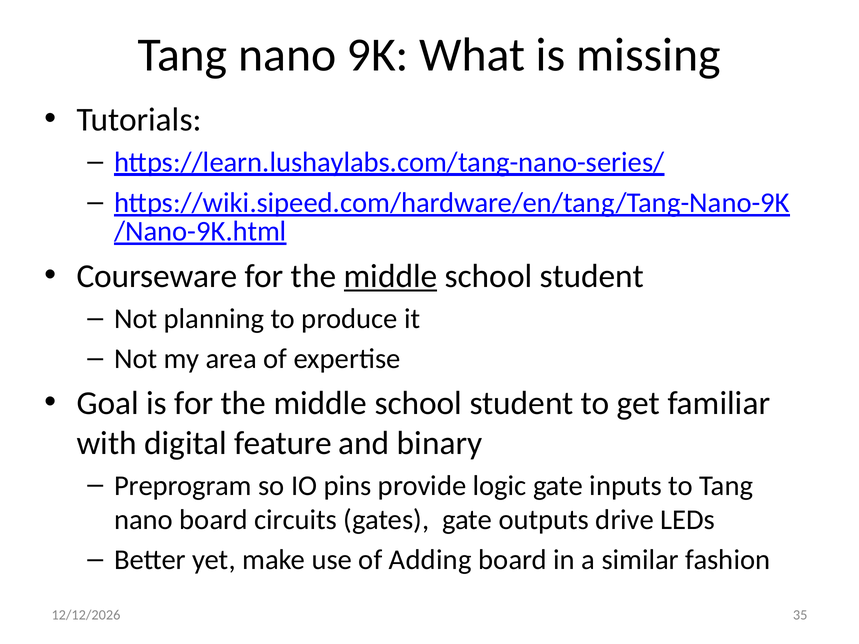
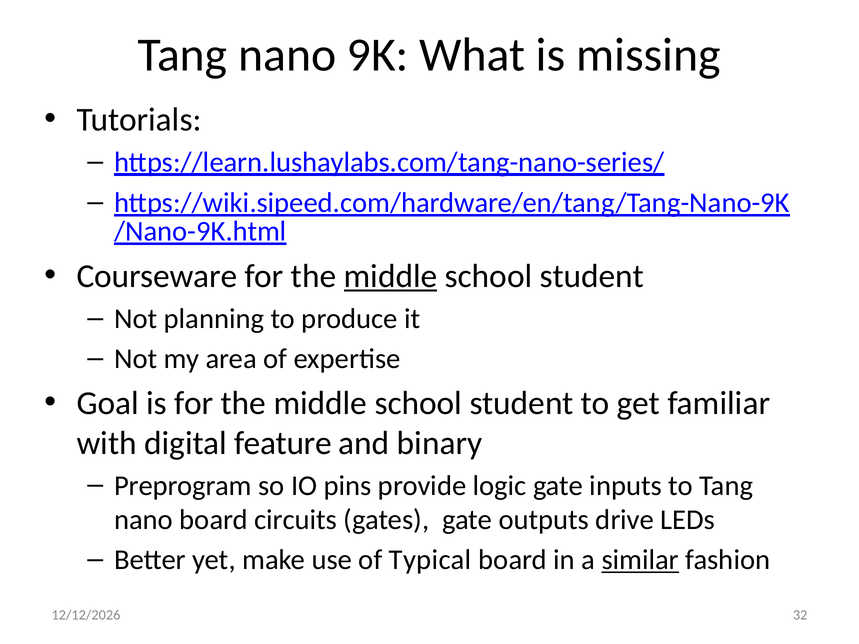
Adding: Adding -> Typical
similar underline: none -> present
35: 35 -> 32
